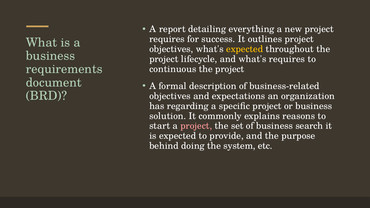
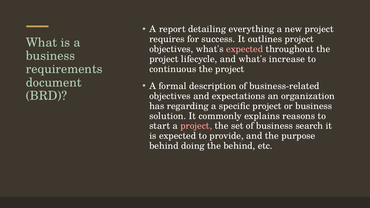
expected at (245, 49) colour: yellow -> pink
what's requires: requires -> increase
the system: system -> behind
